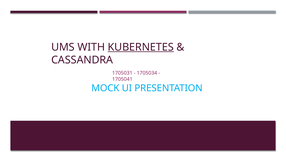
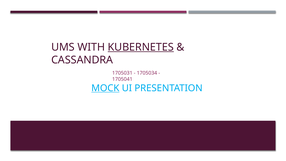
MOCK underline: none -> present
